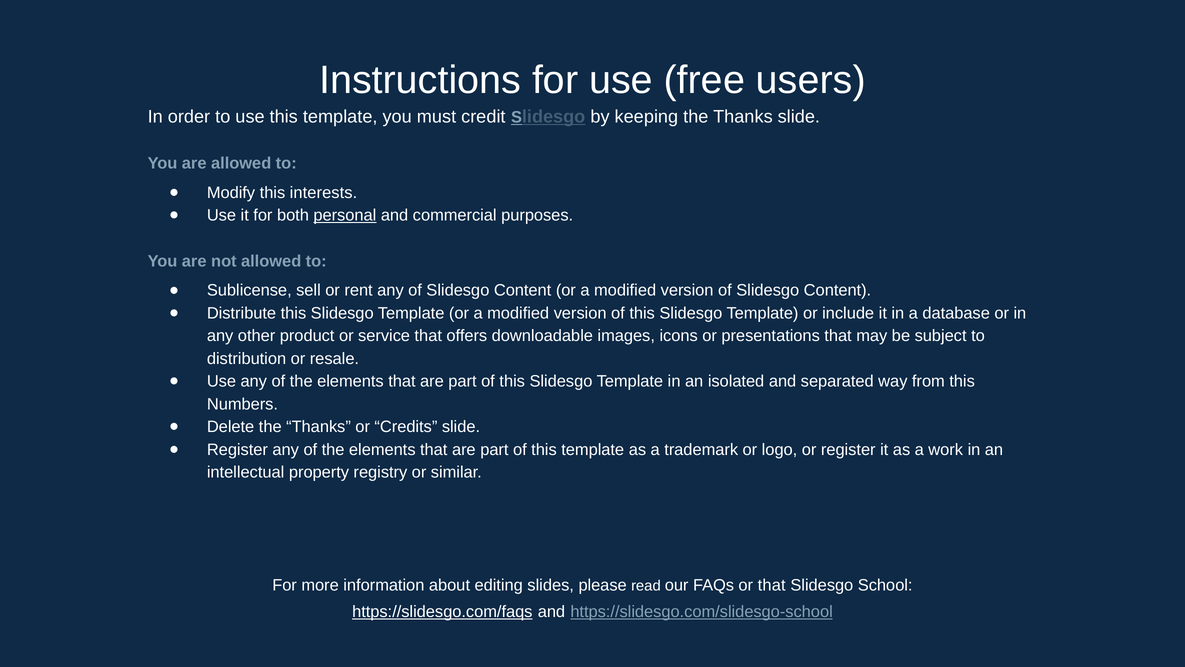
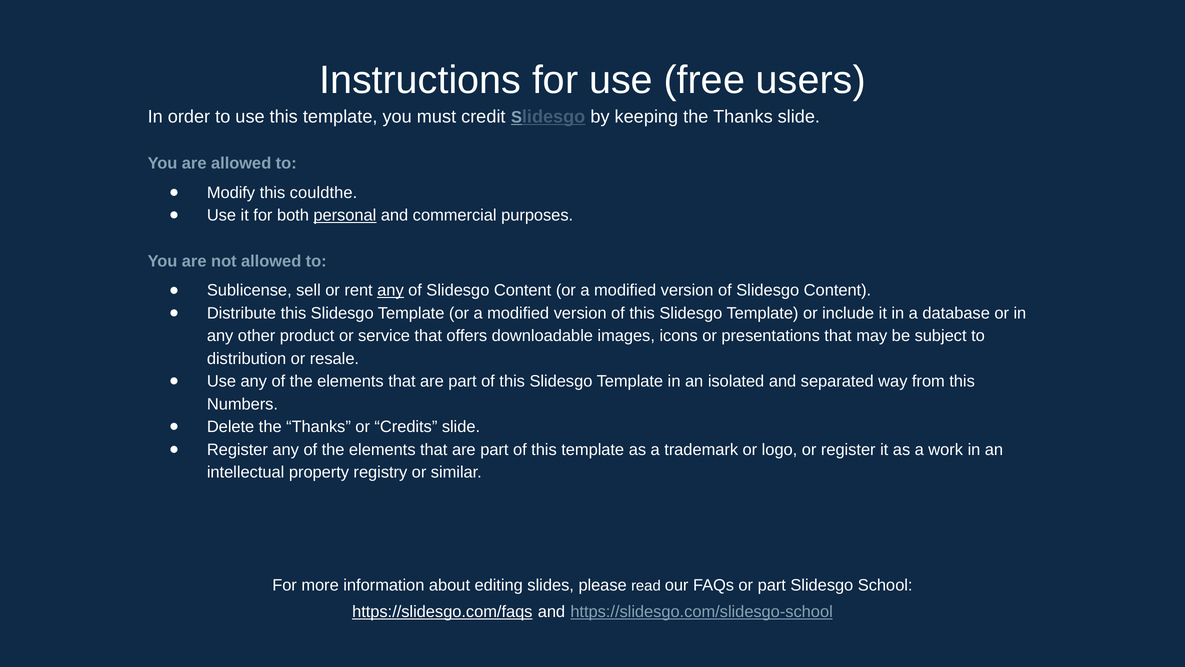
interests: interests -> couldthe
any at (390, 290) underline: none -> present
or that: that -> part
